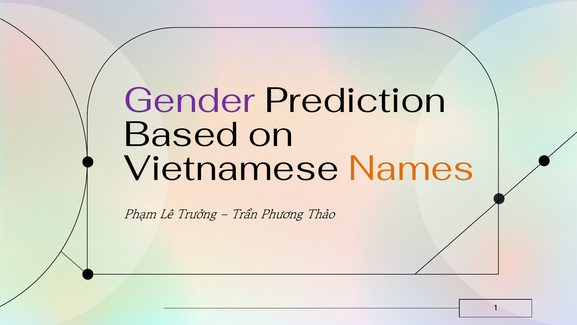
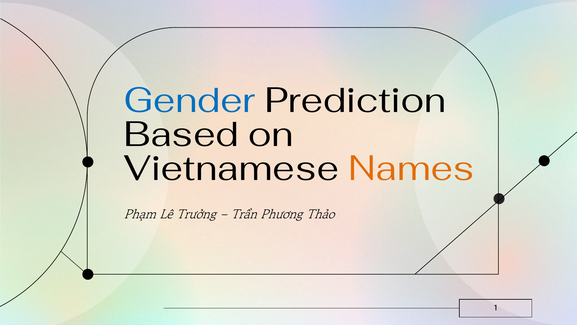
Gender colour: purple -> blue
